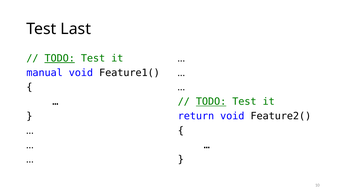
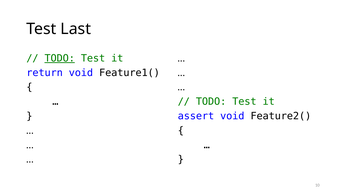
manual: manual -> return
TODO at (211, 102) underline: present -> none
return: return -> assert
